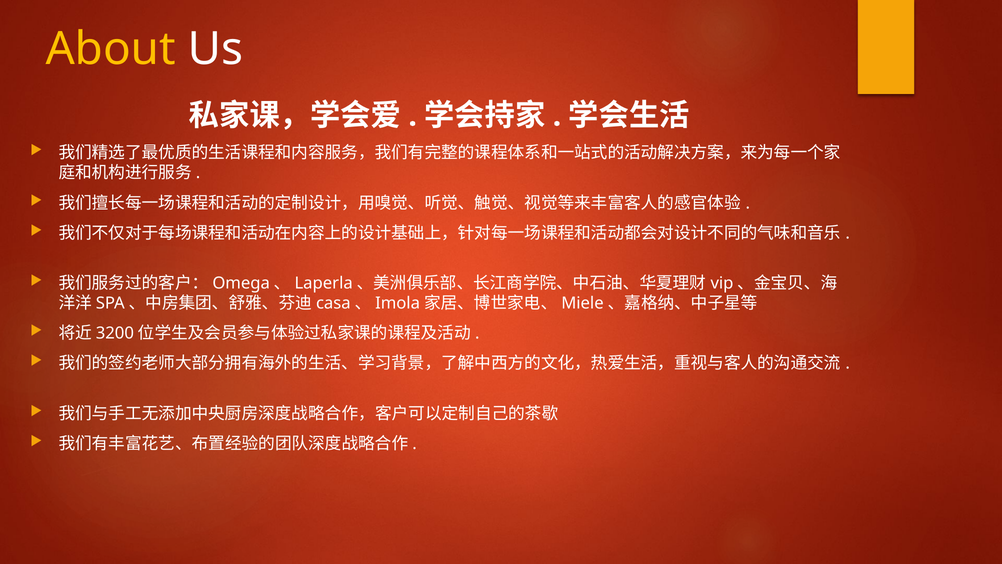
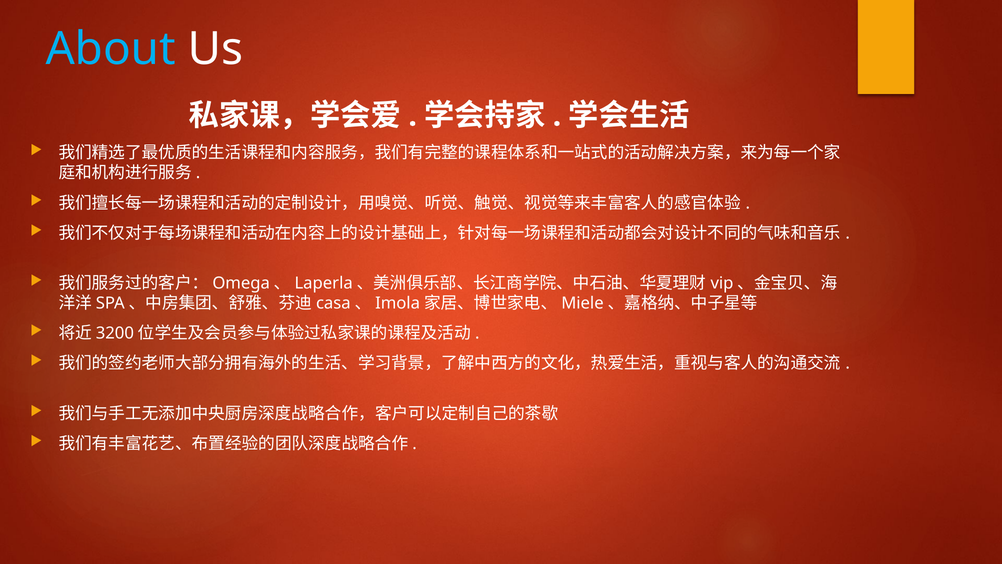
About colour: yellow -> light blue
